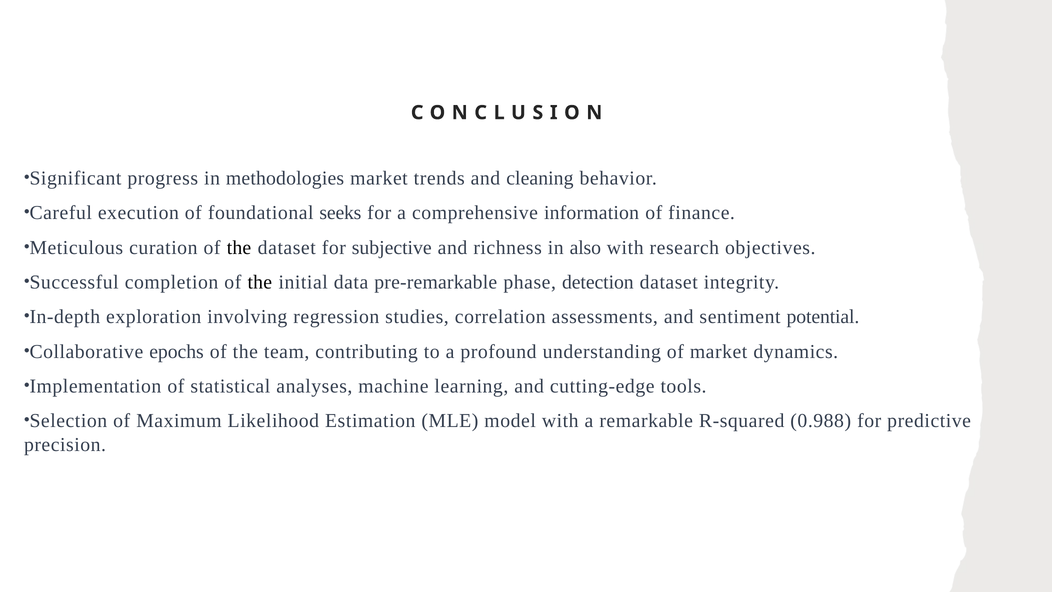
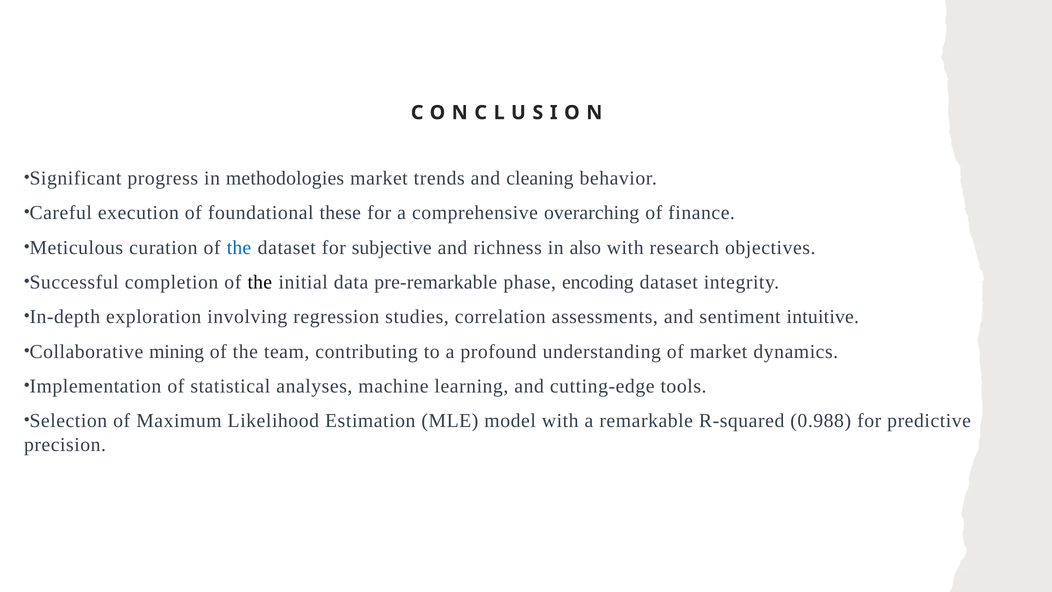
seeks: seeks -> these
information: information -> overarching
the at (239, 247) colour: black -> blue
detection: detection -> encoding
potential: potential -> intuitive
epochs: epochs -> mining
